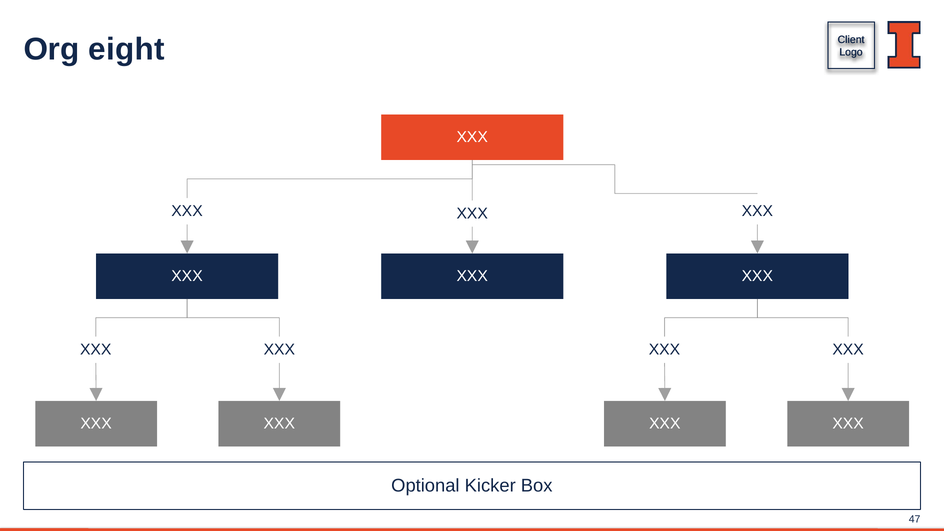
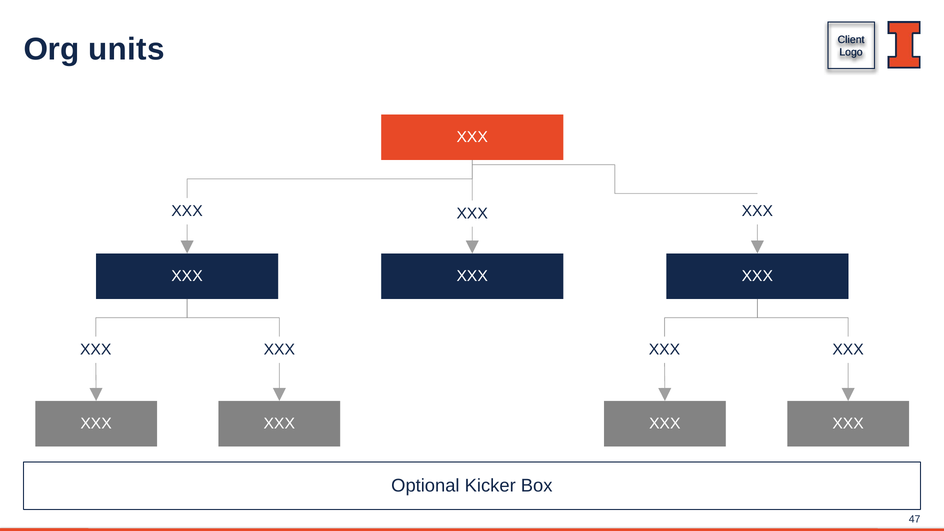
eight: eight -> units
